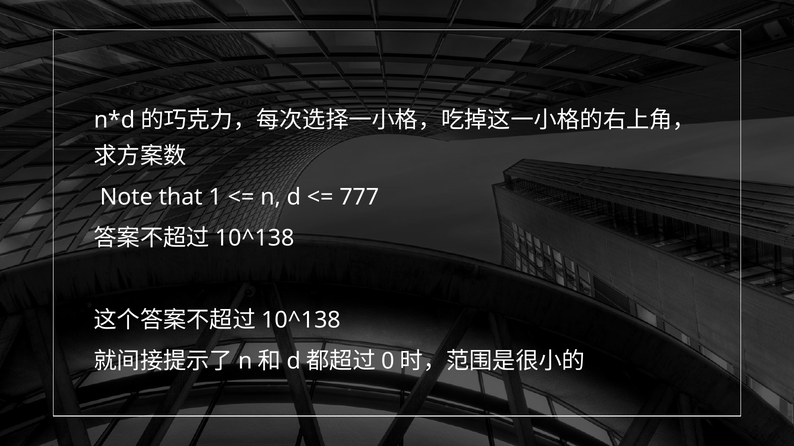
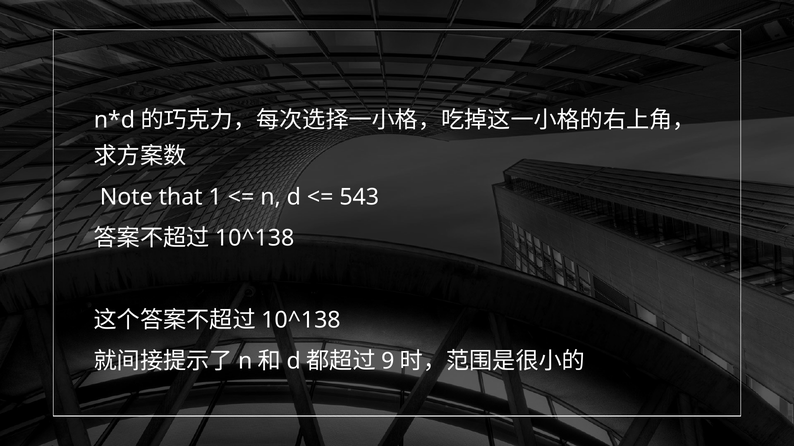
777: 777 -> 543
0: 0 -> 9
